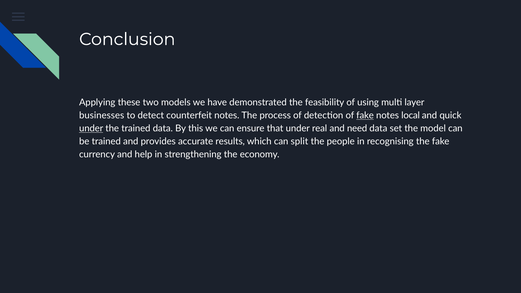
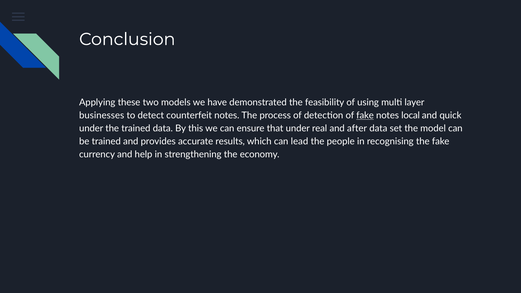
under at (91, 128) underline: present -> none
need: need -> after
split: split -> lead
